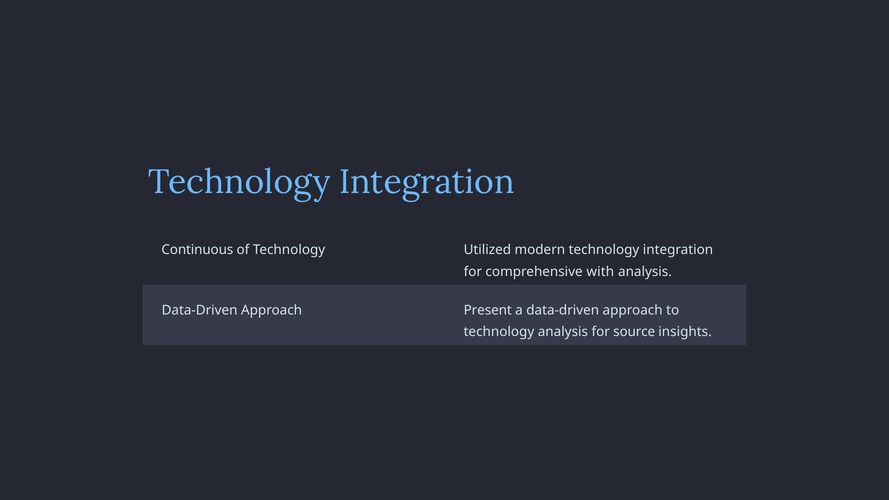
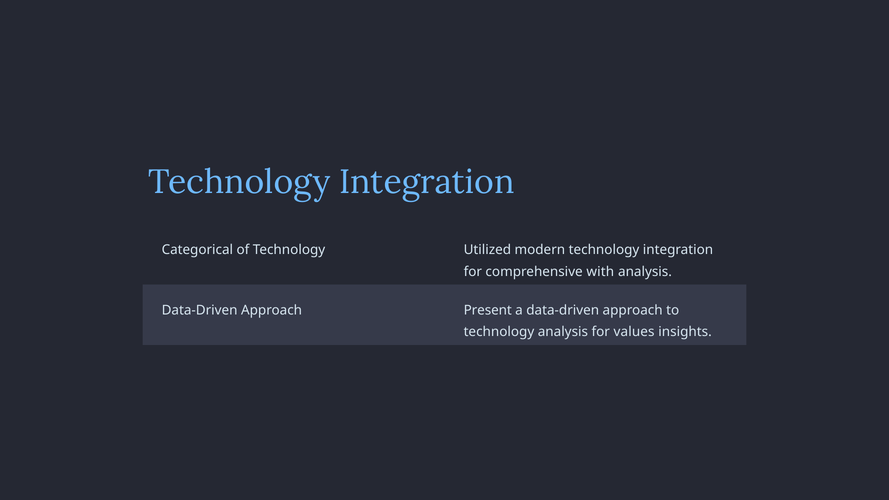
Continuous: Continuous -> Categorical
source: source -> values
